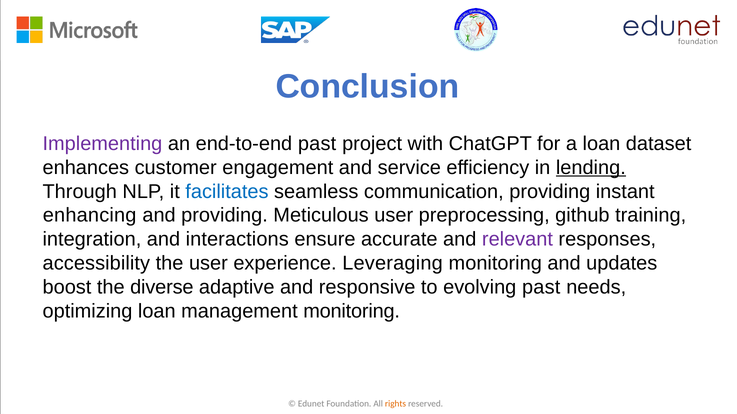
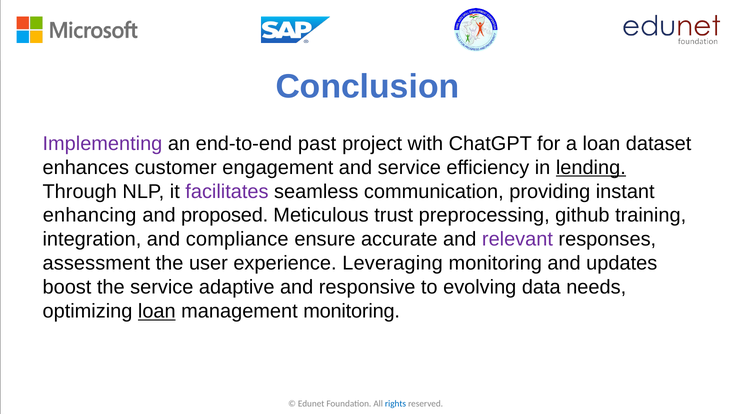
facilitates colour: blue -> purple
and providing: providing -> proposed
Meticulous user: user -> trust
interactions: interactions -> compliance
accessibility: accessibility -> assessment
the diverse: diverse -> service
evolving past: past -> data
loan at (157, 312) underline: none -> present
rights colour: orange -> blue
